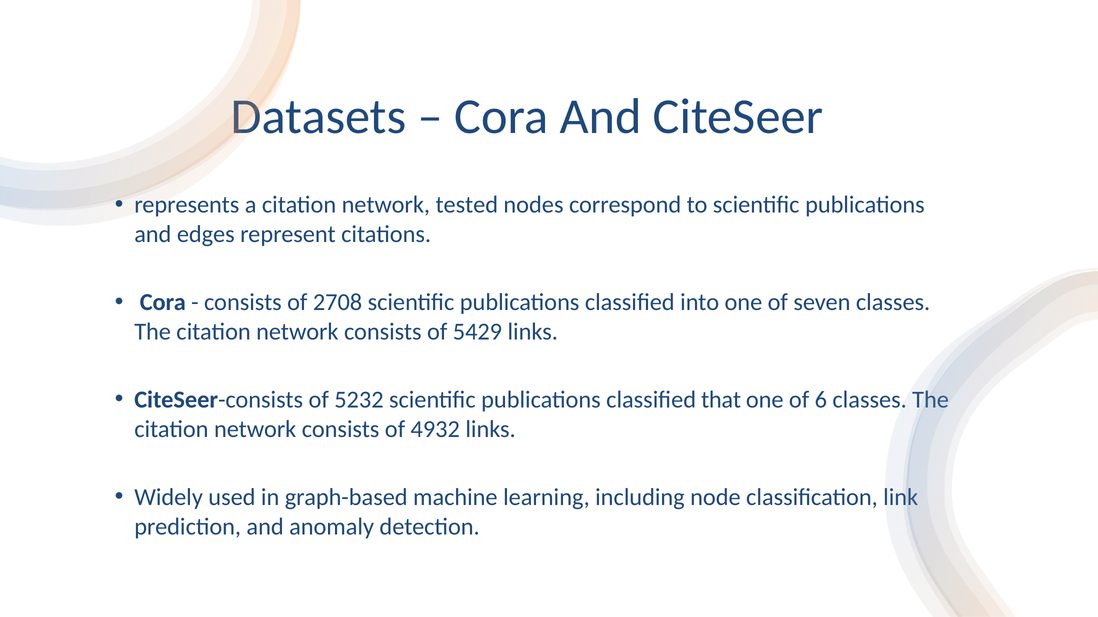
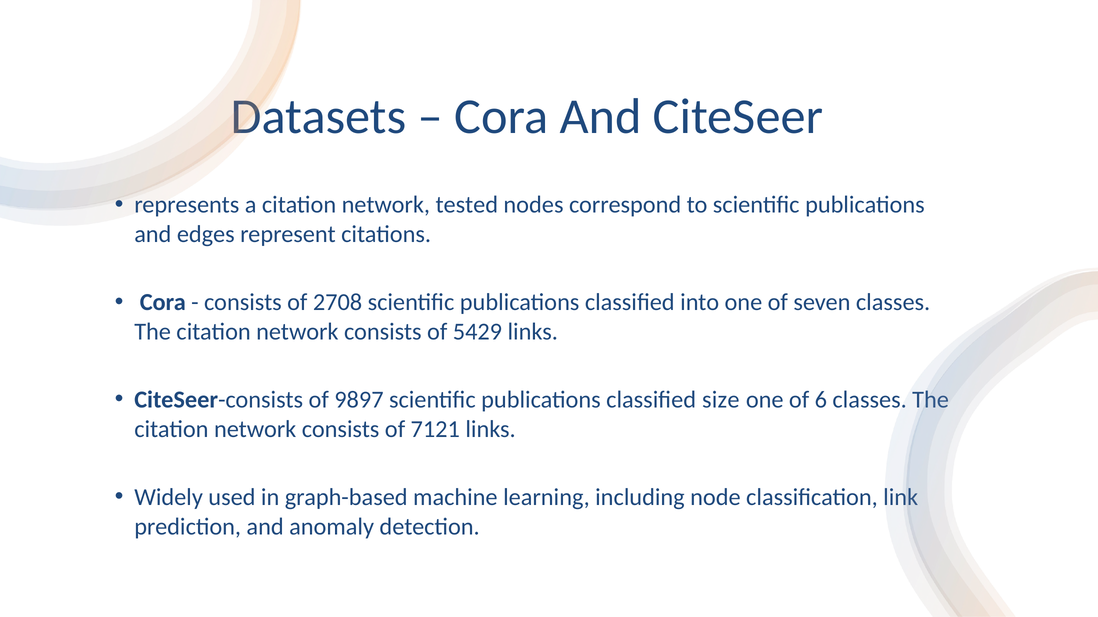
5232: 5232 -> 9897
that: that -> size
4932: 4932 -> 7121
